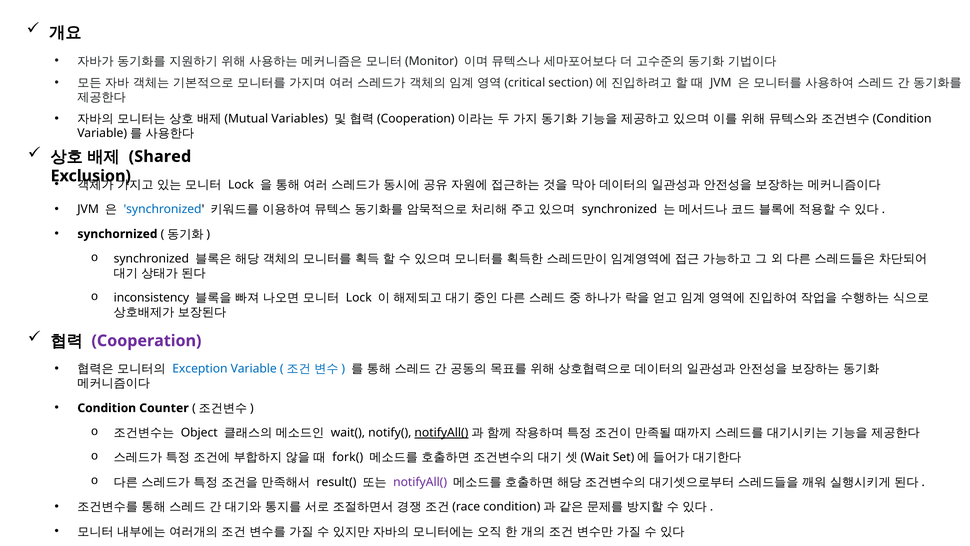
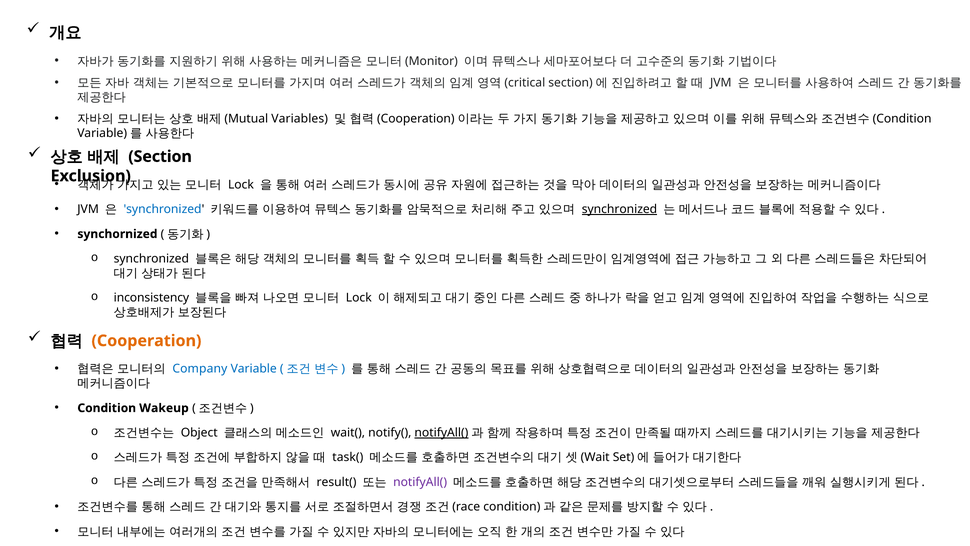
Shared: Shared -> Section
synchronized at (620, 209) underline: none -> present
Cooperation colour: purple -> orange
Exception: Exception -> Company
Counter: Counter -> Wakeup
fork(: fork( -> task(
